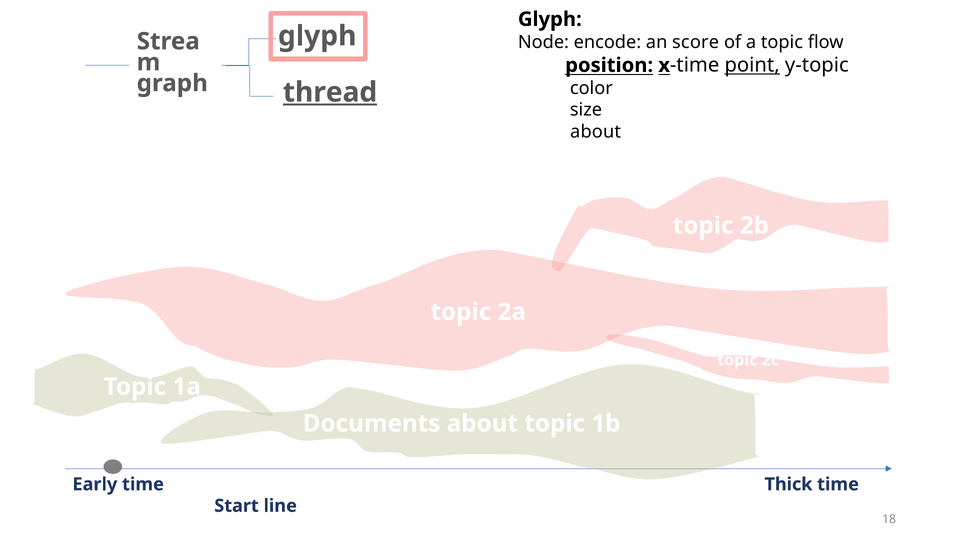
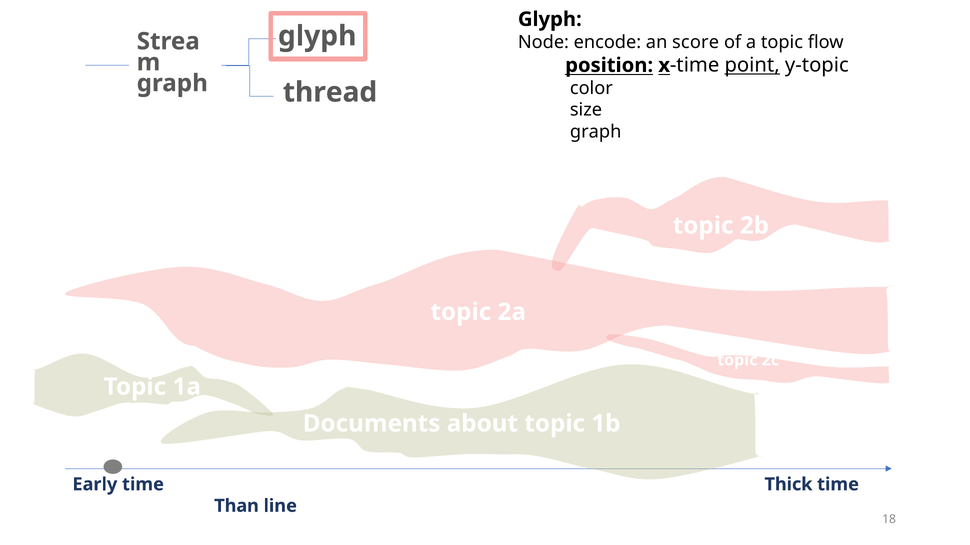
thread underline: present -> none
about at (596, 132): about -> graph
Start: Start -> Than
